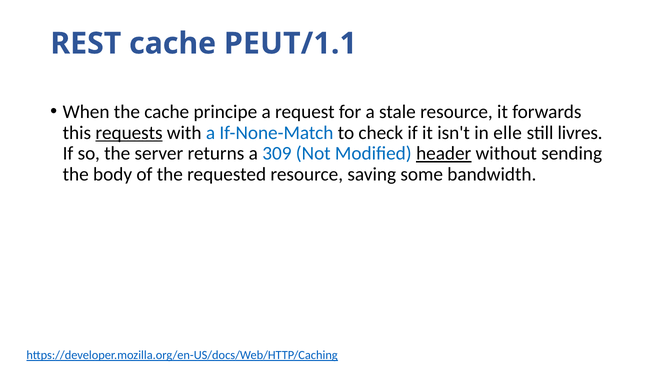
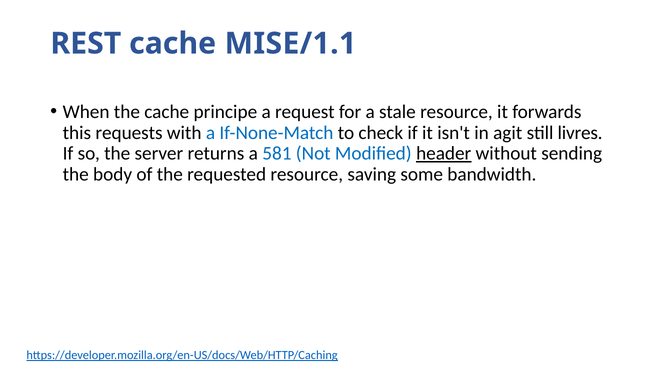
PEUT/1.1: PEUT/1.1 -> MISE/1.1
requests underline: present -> none
elle: elle -> agit
309: 309 -> 581
